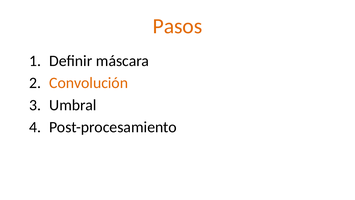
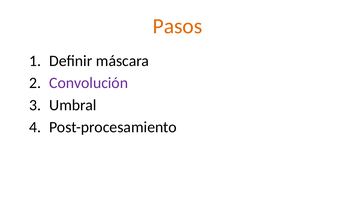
Convolución colour: orange -> purple
